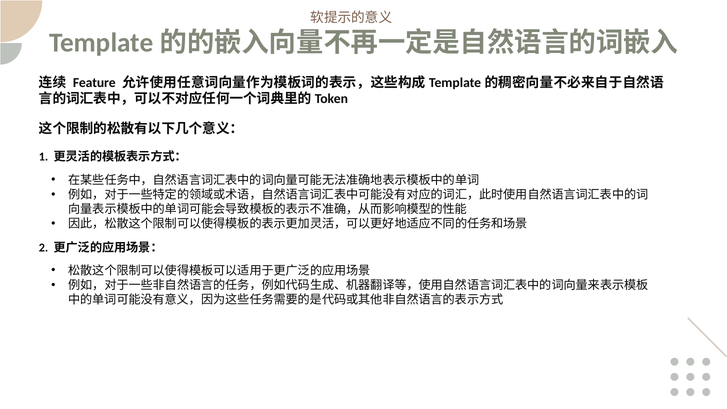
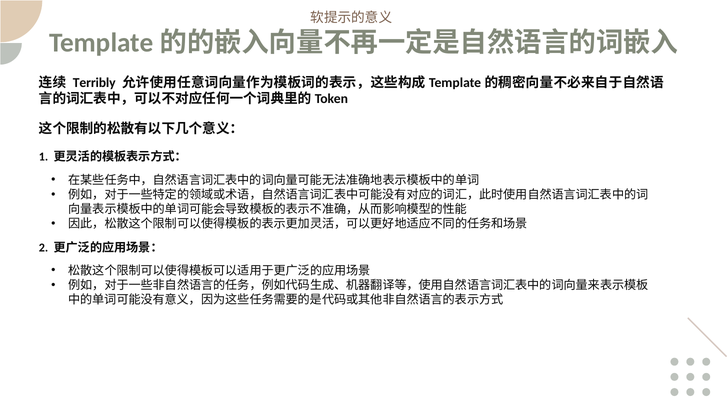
Feature: Feature -> Terribly
